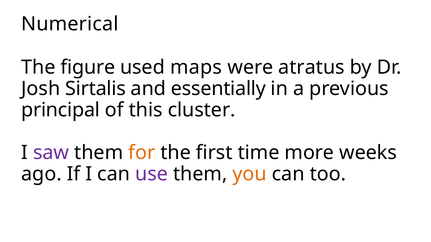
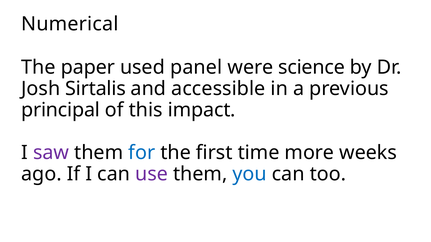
figure: figure -> paper
maps: maps -> panel
atratus: atratus -> science
essentially: essentially -> accessible
cluster: cluster -> impact
for colour: orange -> blue
you colour: orange -> blue
